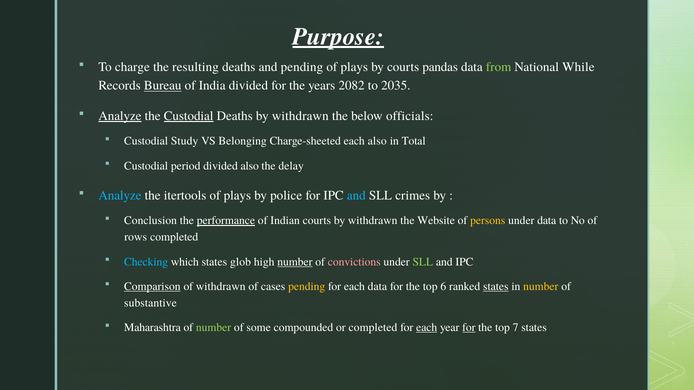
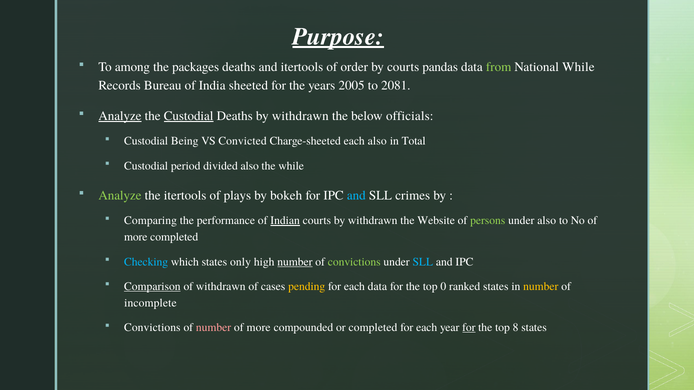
charge: charge -> among
resulting: resulting -> packages
and pending: pending -> itertools
plays at (354, 67): plays -> order
Bureau underline: present -> none
India divided: divided -> sheeted
2082: 2082 -> 2005
2035: 2035 -> 2081
Study: Study -> Being
Belonging: Belonging -> Convicted
the delay: delay -> while
Analyze at (120, 195) colour: light blue -> light green
police: police -> bokeh
Conclusion: Conclusion -> Comparing
performance underline: present -> none
Indian underline: none -> present
persons colour: yellow -> light green
under data: data -> also
rows at (136, 237): rows -> more
glob: glob -> only
convictions at (354, 262) colour: pink -> light green
SLL at (423, 262) colour: light green -> light blue
6: 6 -> 0
states at (496, 287) underline: present -> none
substantive: substantive -> incomplete
Maharashtra at (152, 328): Maharashtra -> Convictions
number at (214, 328) colour: light green -> pink
some at (259, 328): some -> more
each at (427, 328) underline: present -> none
7: 7 -> 8
